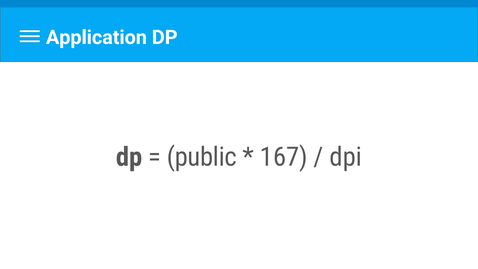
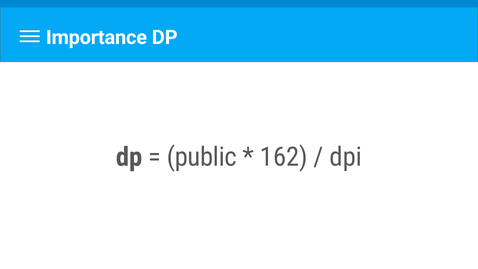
Application: Application -> Importance
167: 167 -> 162
